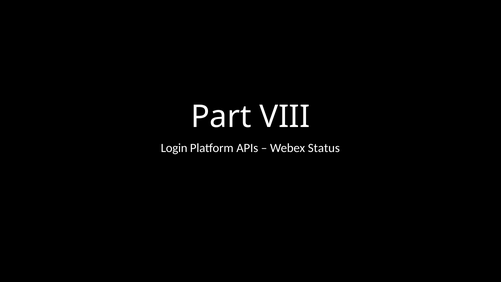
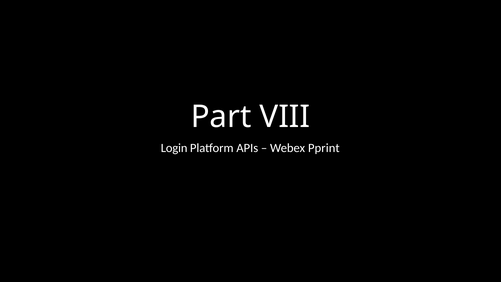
Status: Status -> Pprint
